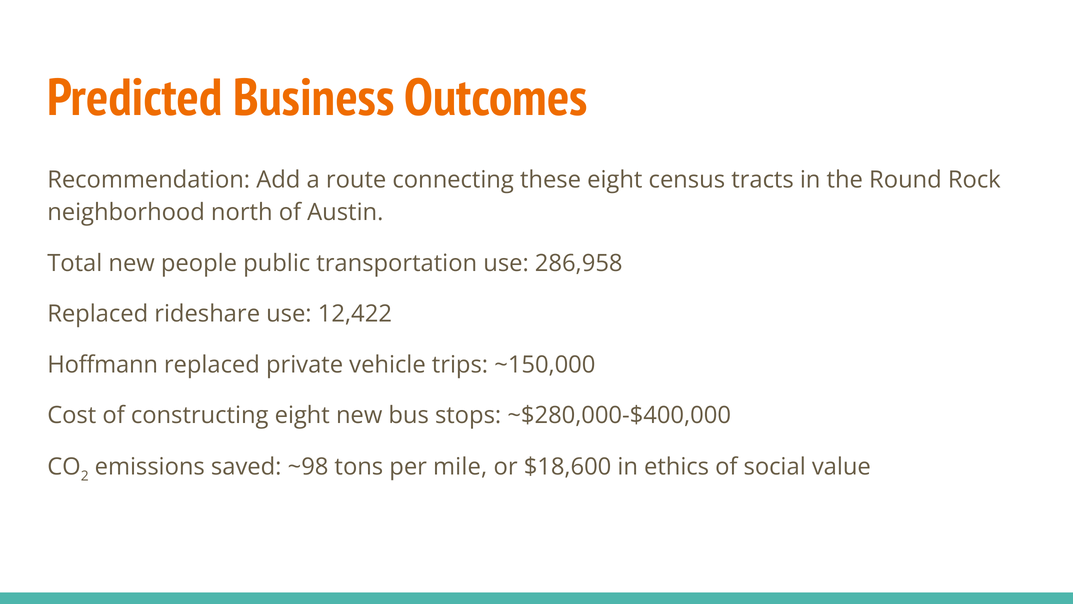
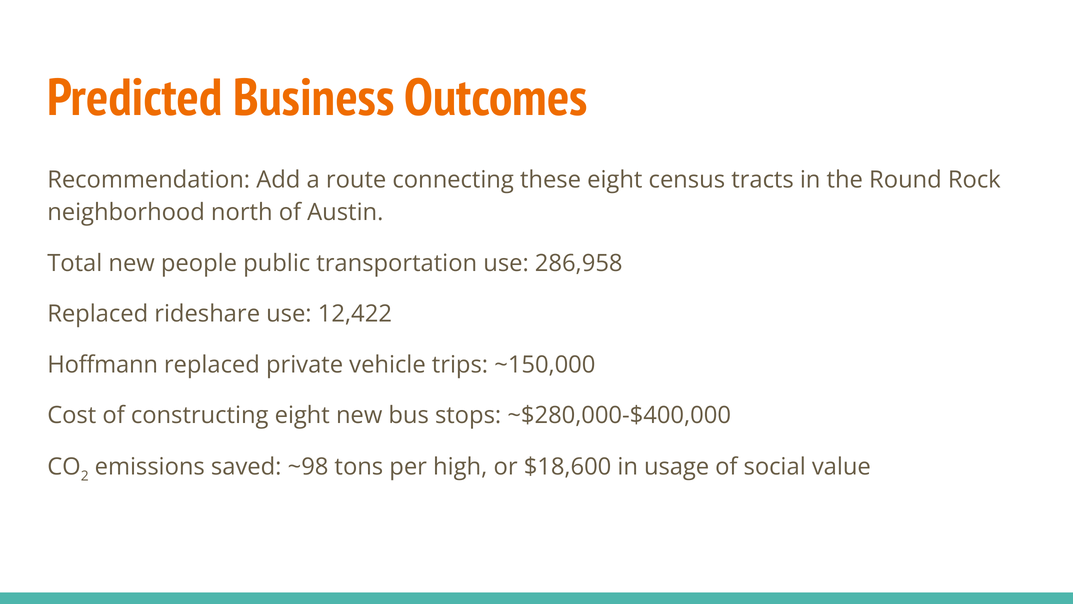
mile: mile -> high
ethics: ethics -> usage
